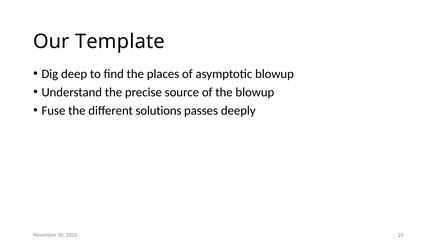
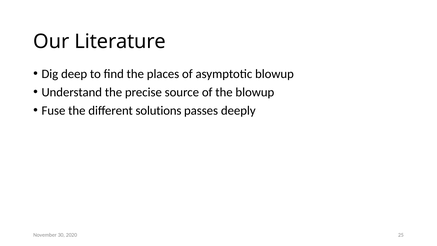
Template: Template -> Literature
